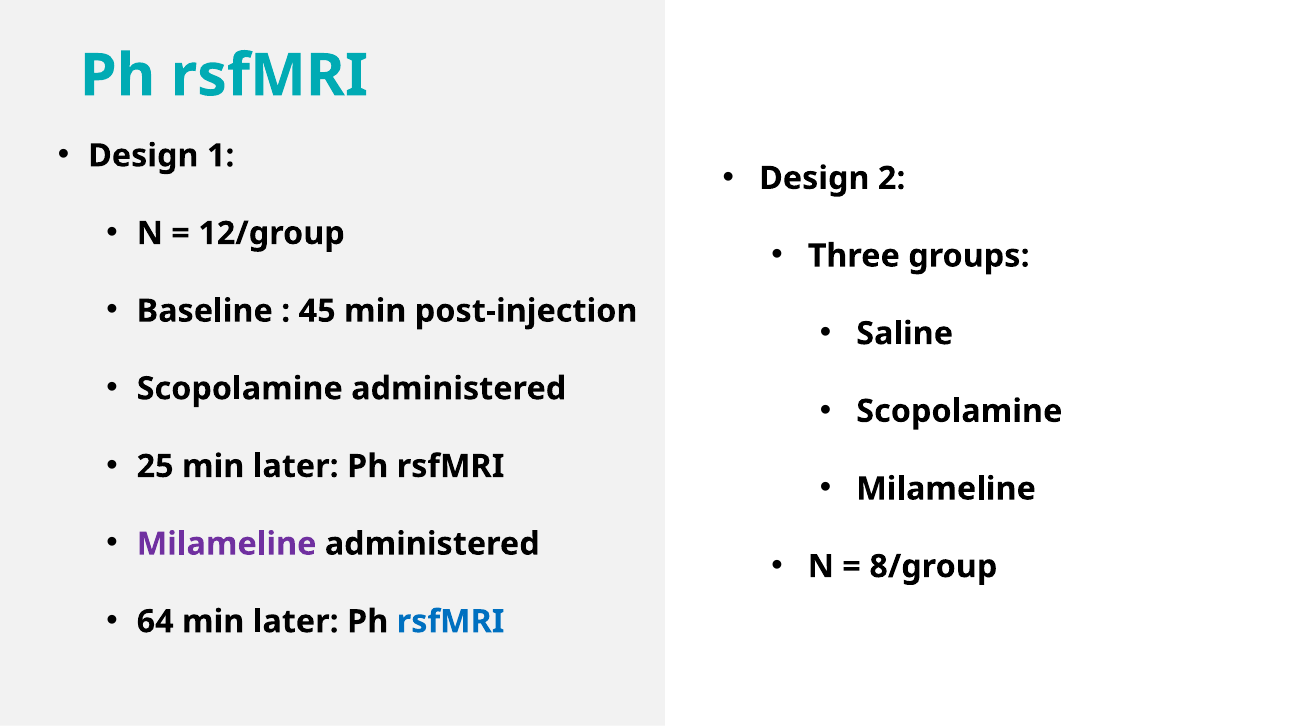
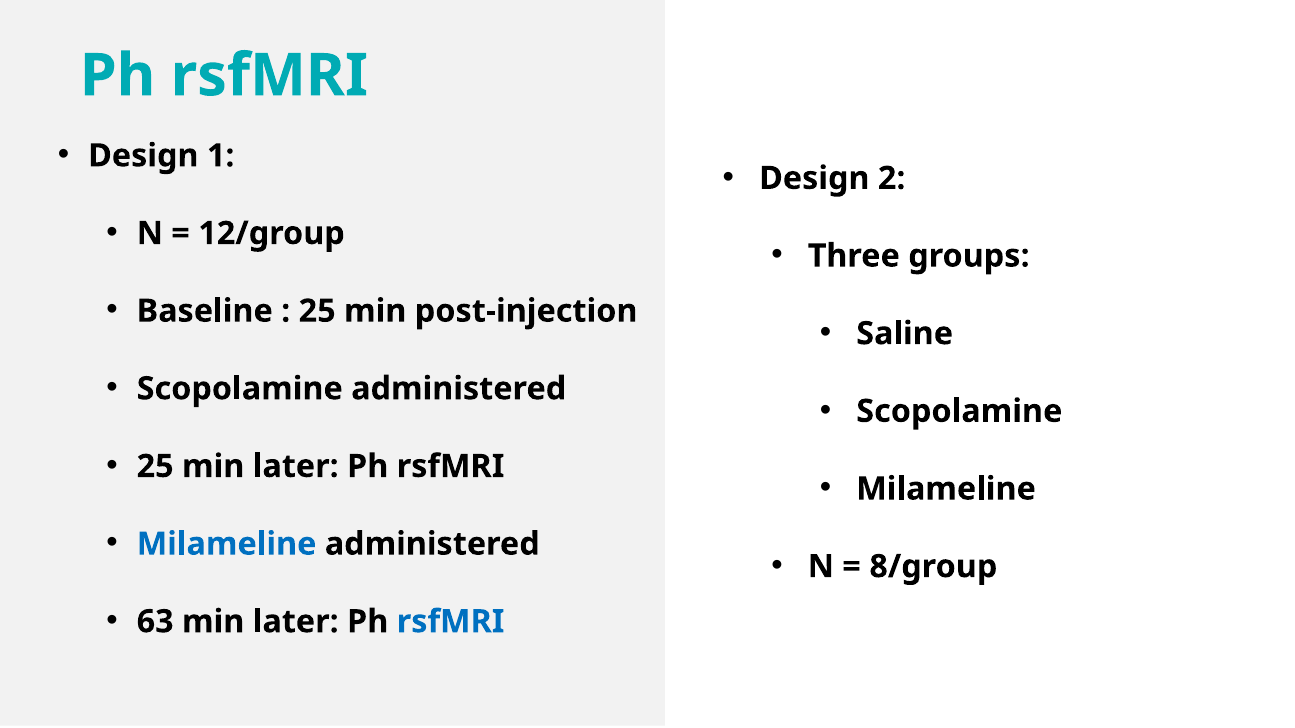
45 at (317, 311): 45 -> 25
Milameline at (227, 544) colour: purple -> blue
64: 64 -> 63
